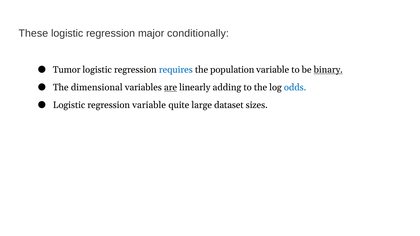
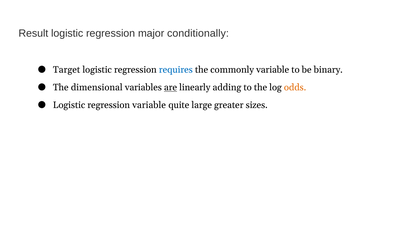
These: These -> Result
Tumor: Tumor -> Target
population: population -> commonly
binary underline: present -> none
odds colour: blue -> orange
dataset: dataset -> greater
